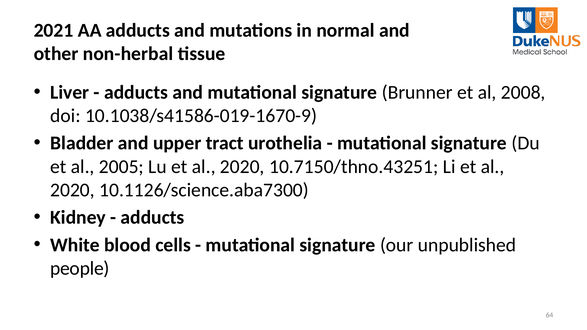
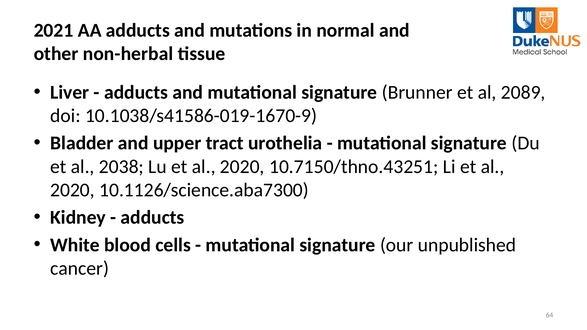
2008: 2008 -> 2089
2005: 2005 -> 2038
people: people -> cancer
